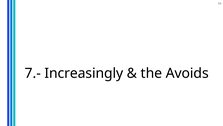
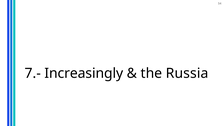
Avoids: Avoids -> Russia
